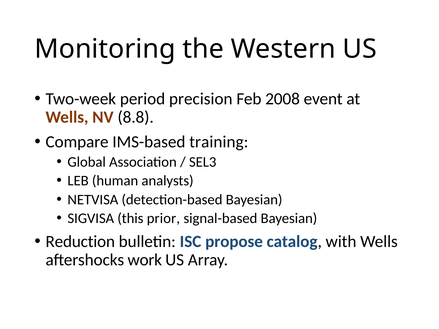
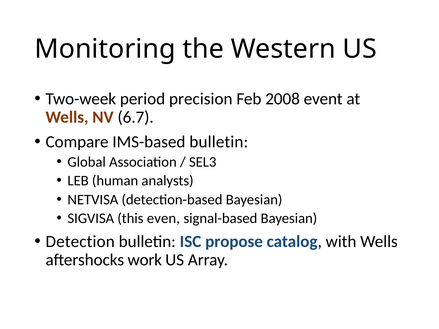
8.8: 8.8 -> 6.7
IMS-based training: training -> bulletin
prior: prior -> even
Reduction: Reduction -> Detection
